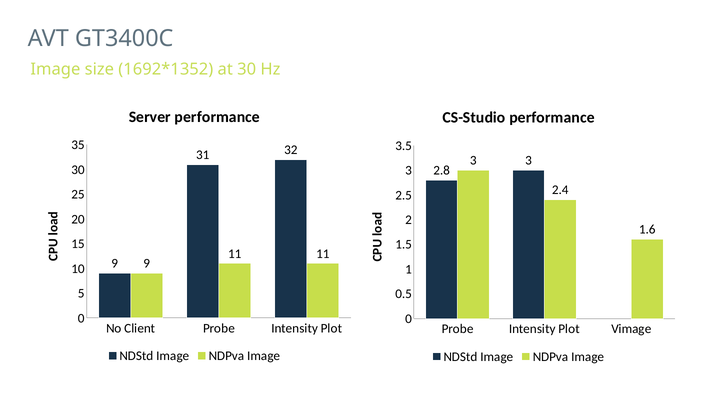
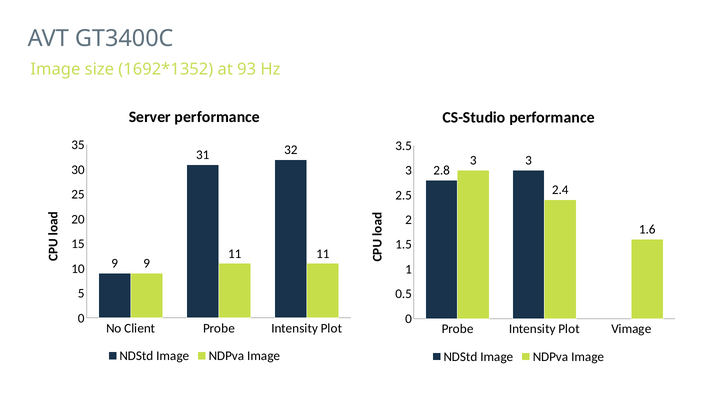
at 30: 30 -> 93
